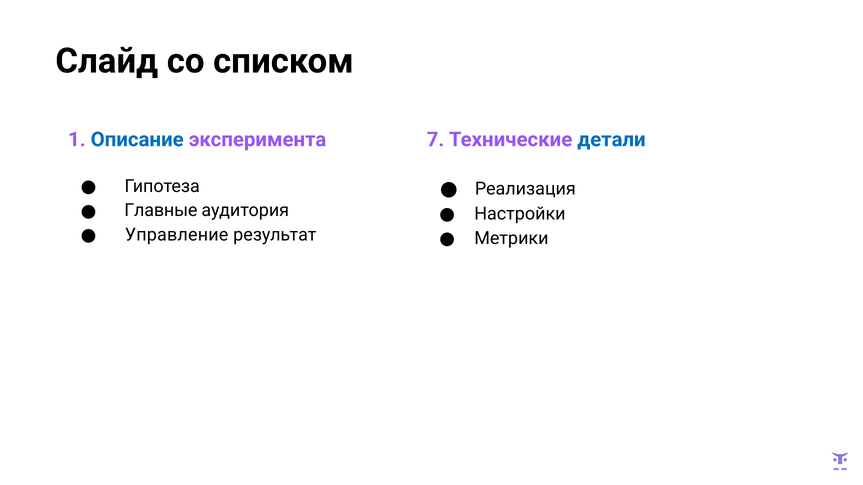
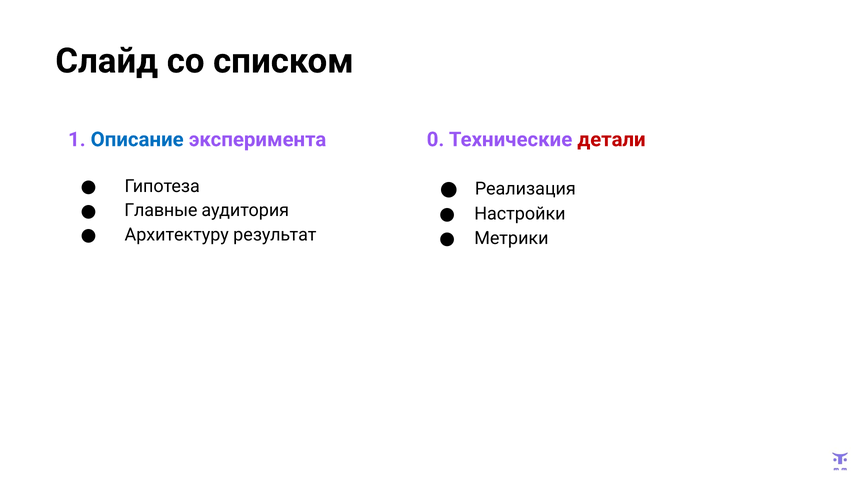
7: 7 -> 0
детали colour: blue -> red
Управление: Управление -> Архитектуру
